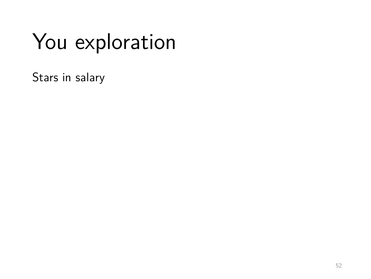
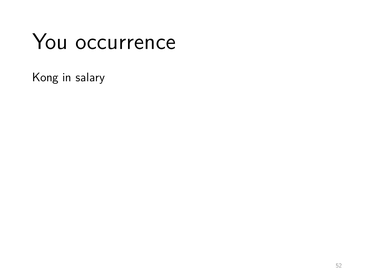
exploration: exploration -> occurrence
Stars: Stars -> Kong
